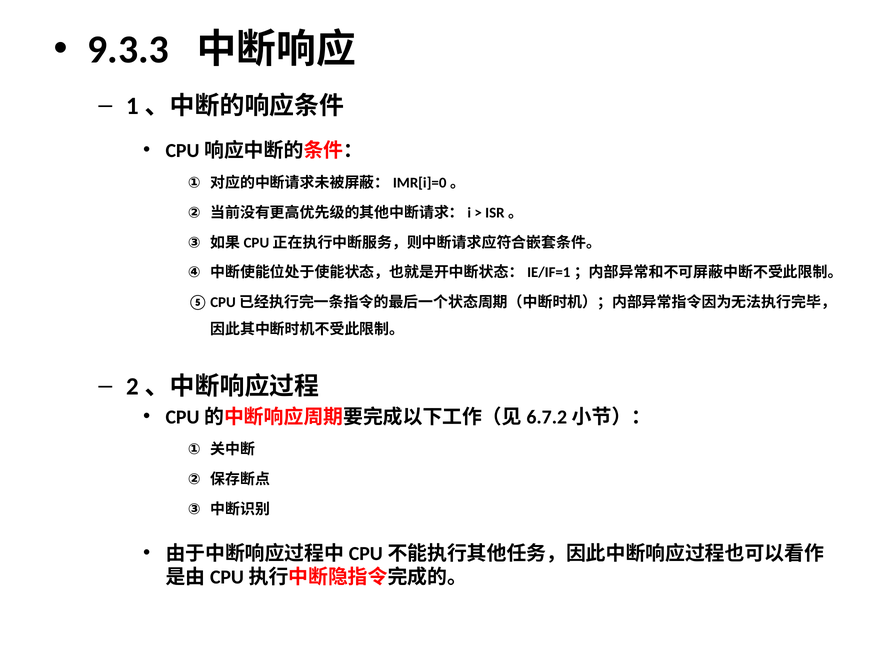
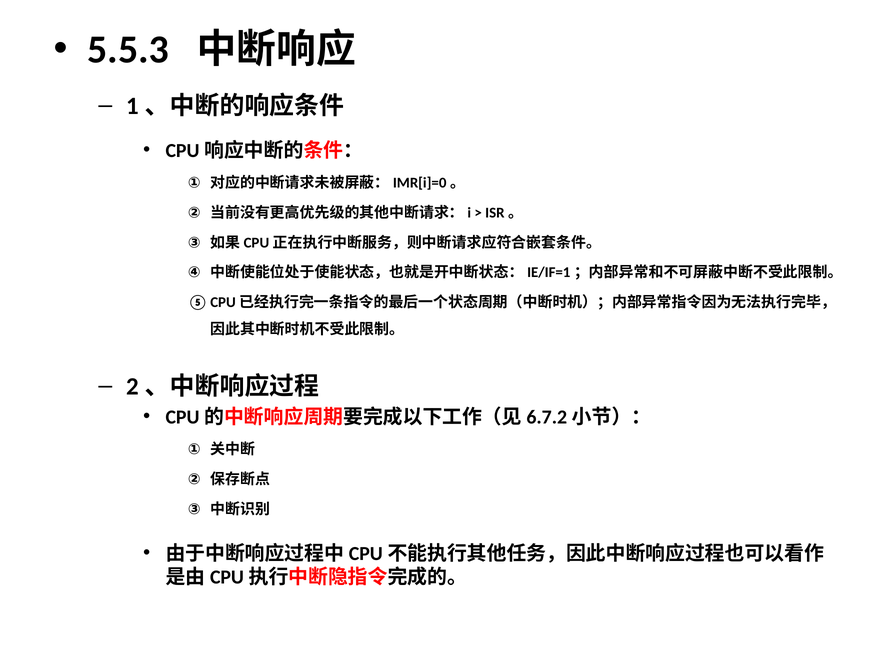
9.3.3: 9.3.3 -> 5.5.3
